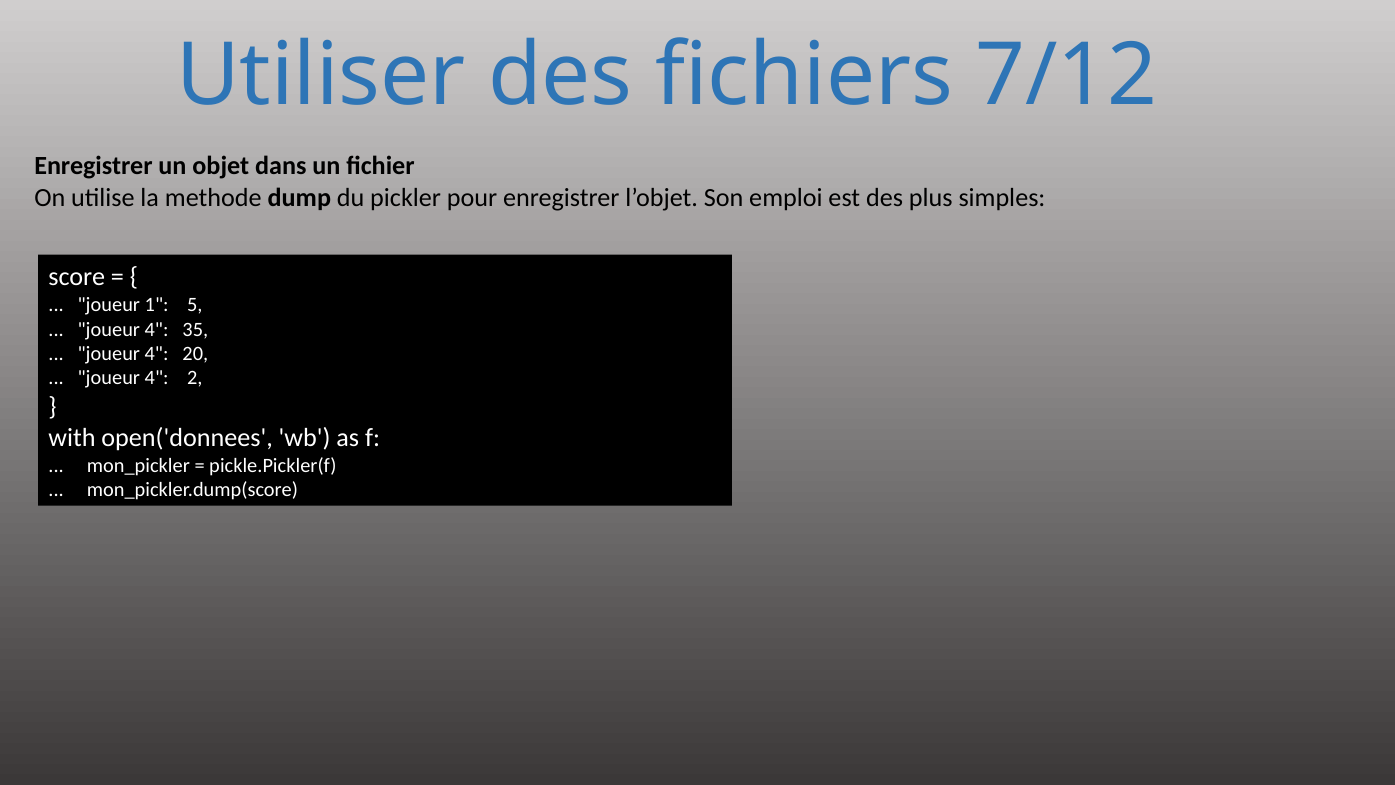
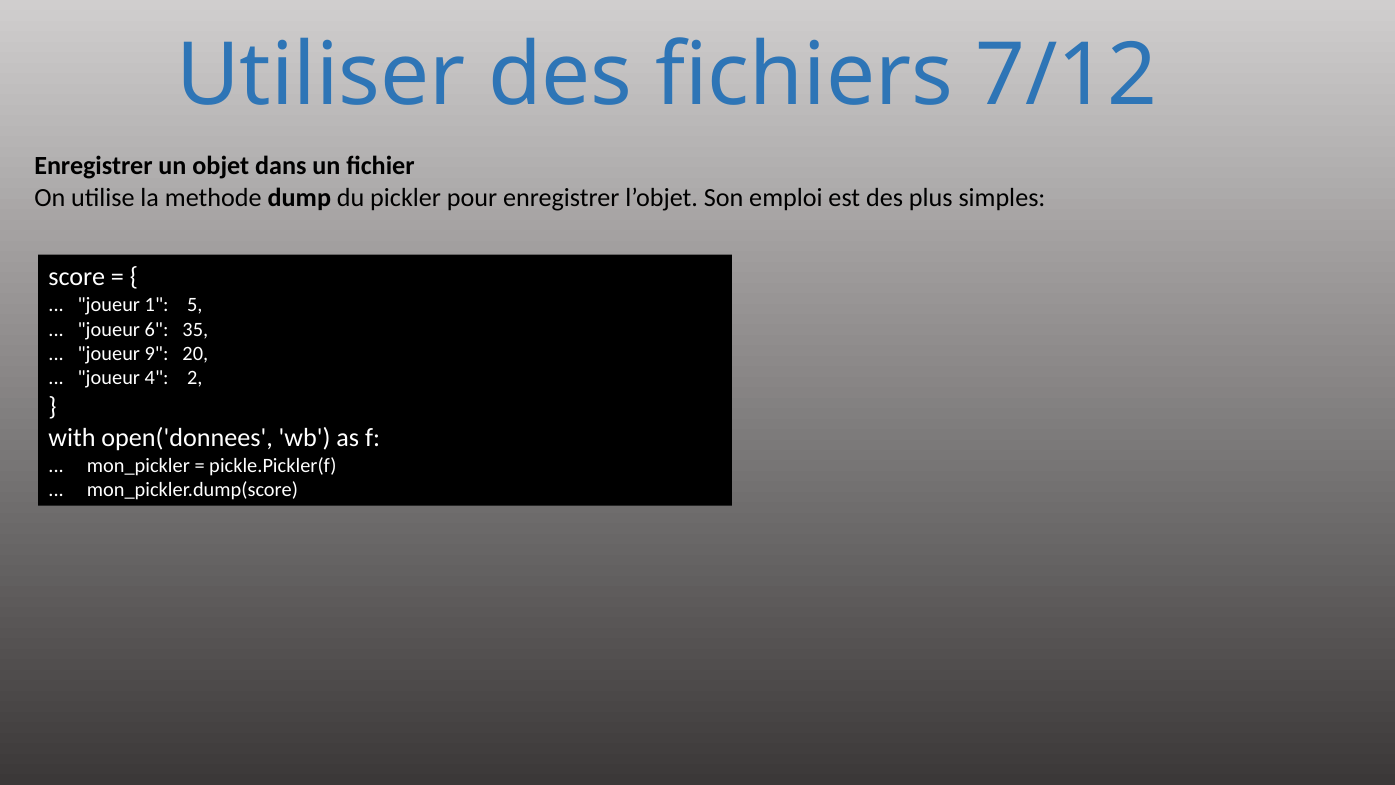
4 at (157, 329): 4 -> 6
4 at (157, 354): 4 -> 9
